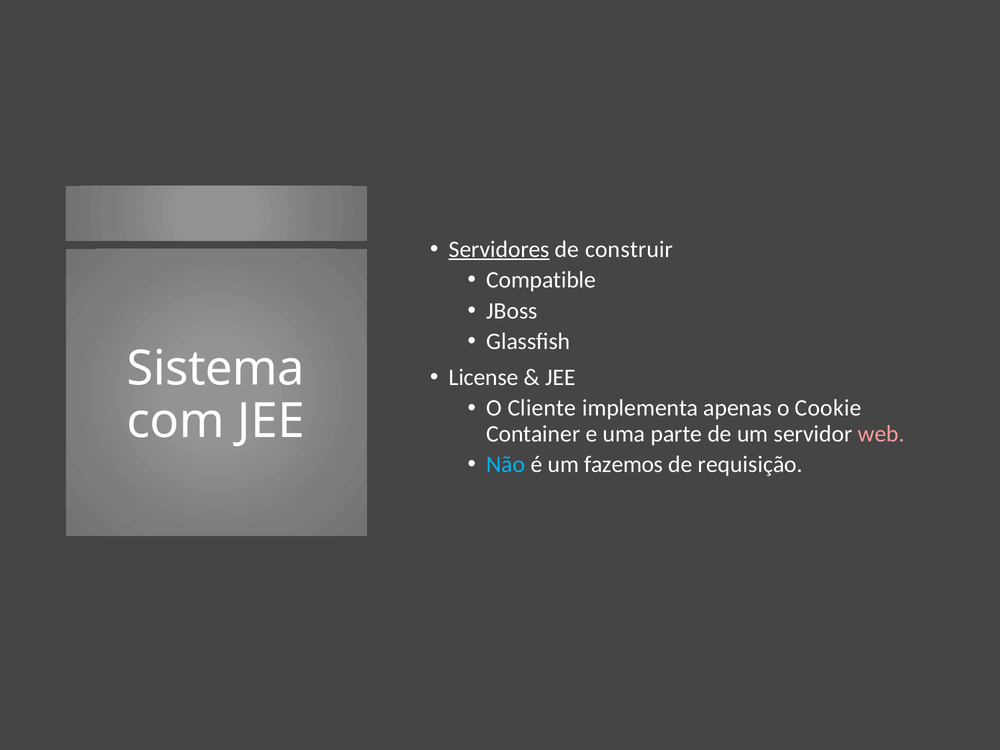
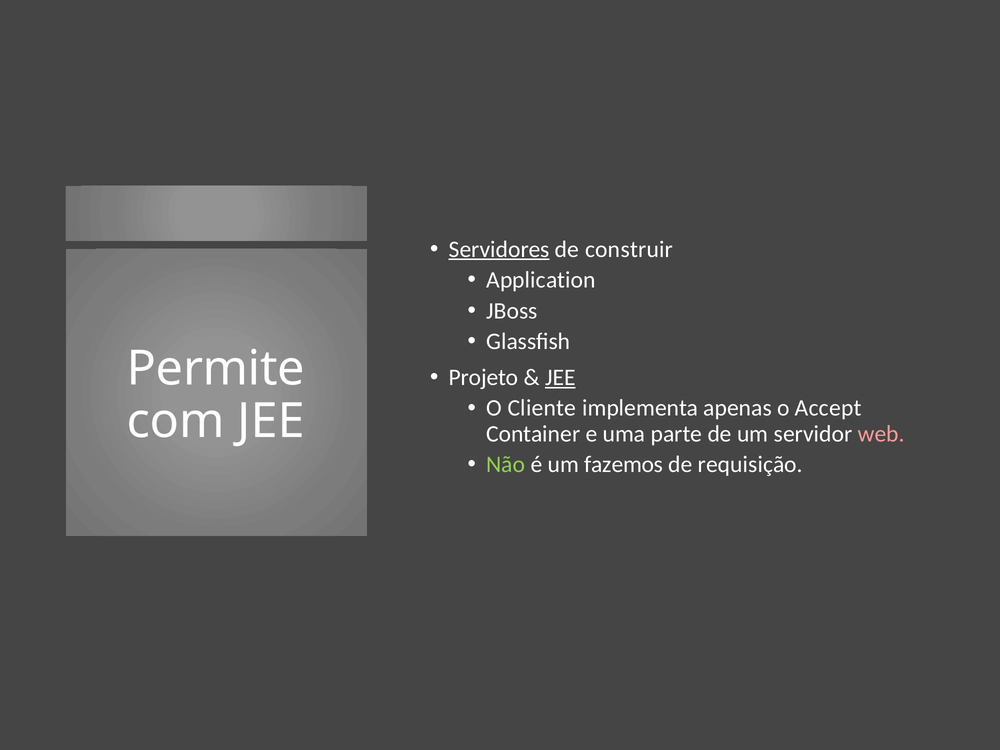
Compatible: Compatible -> Application
Sistema: Sistema -> Permite
License: License -> Projeto
JEE at (560, 377) underline: none -> present
Cookie: Cookie -> Accept
Não colour: light blue -> light green
